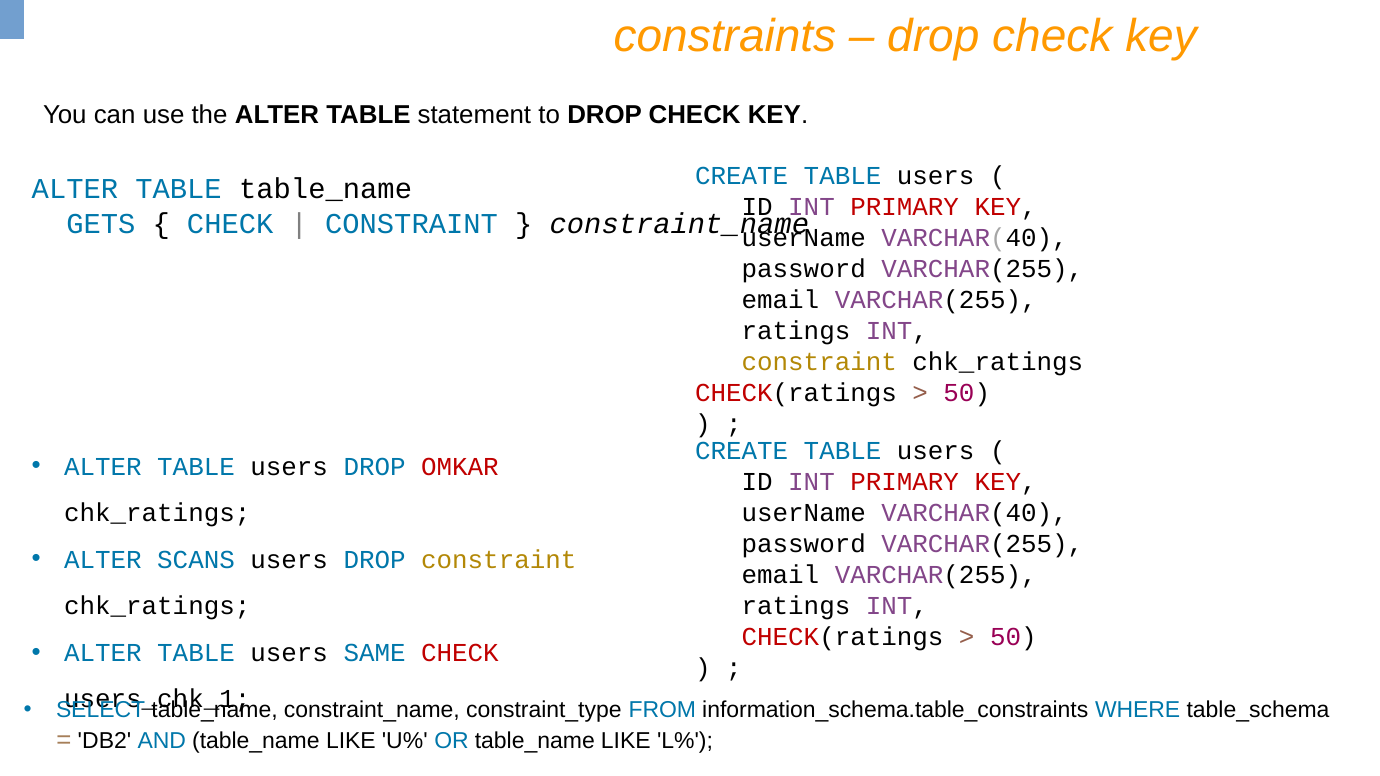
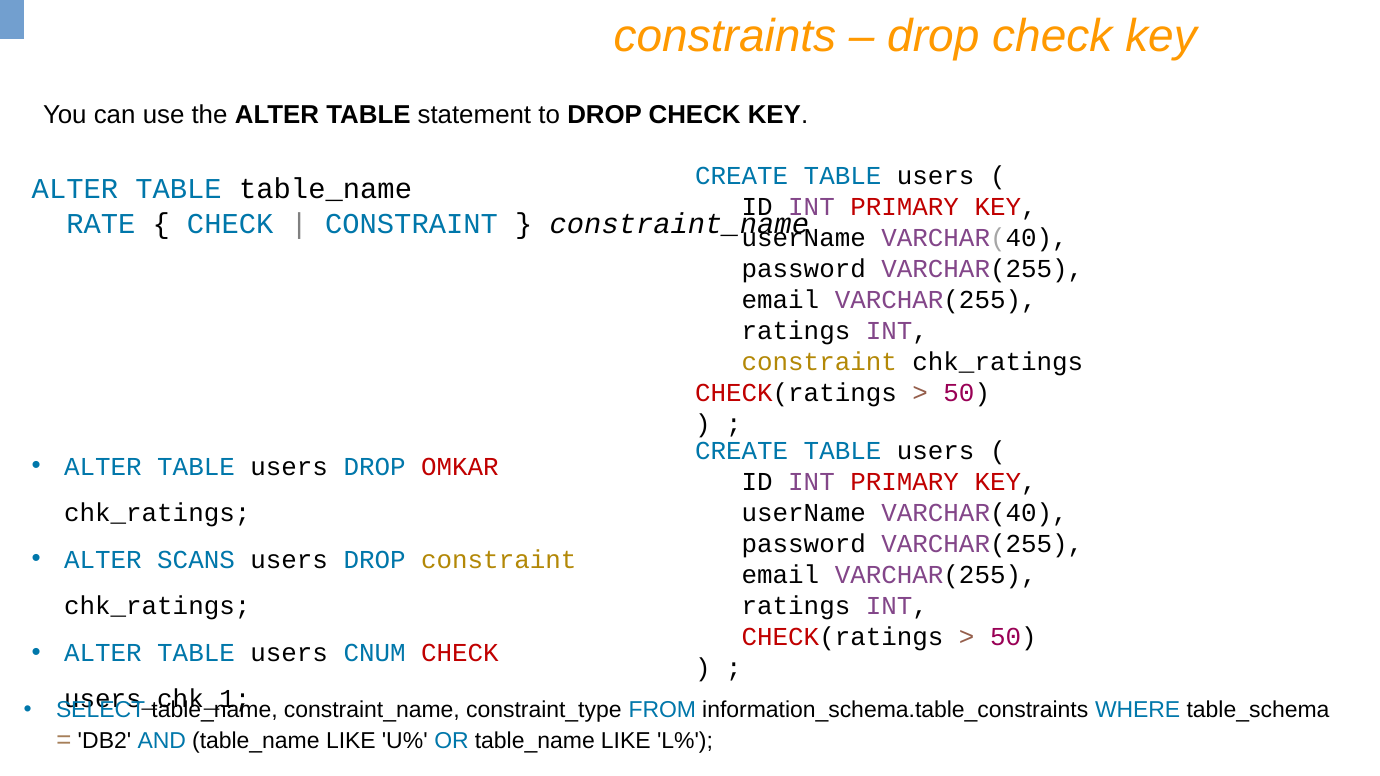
GETS: GETS -> RATE
SAME: SAME -> CNUM
